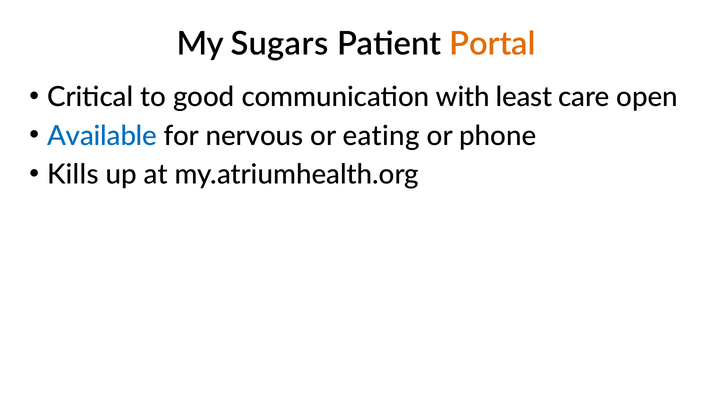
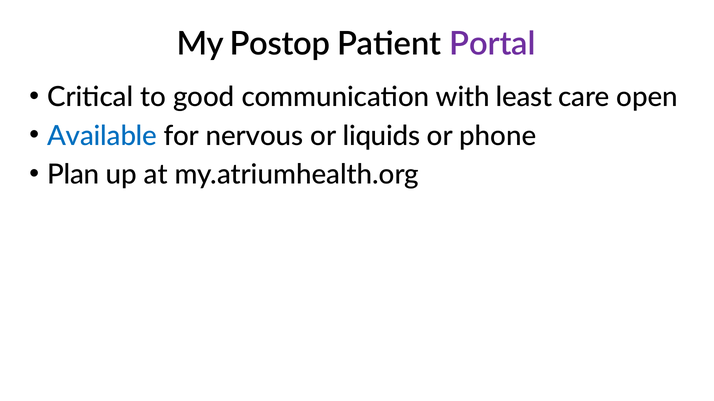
Sugars: Sugars -> Postop
Portal colour: orange -> purple
eating: eating -> liquids
Kills: Kills -> Plan
